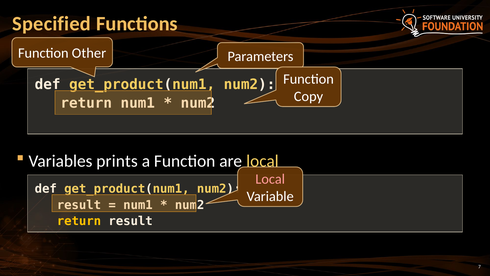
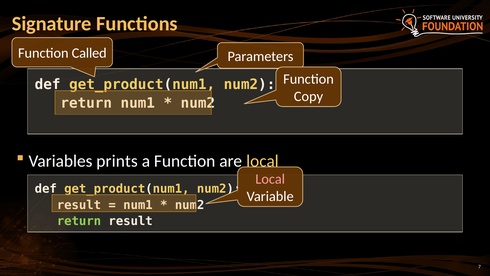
Specified: Specified -> Signature
Other: Other -> Called
return at (79, 221) colour: yellow -> light green
